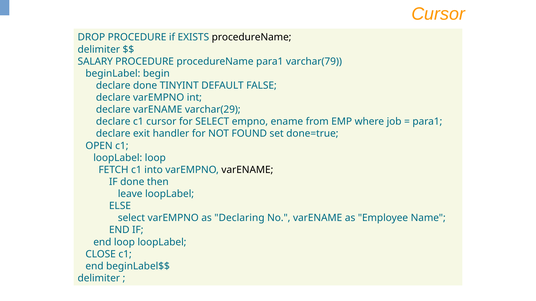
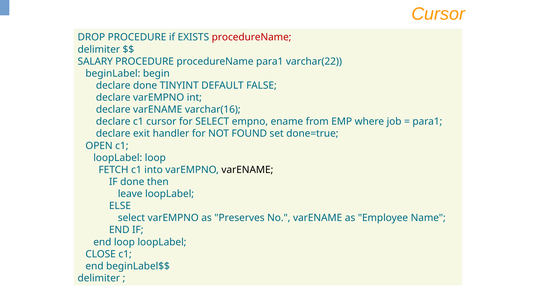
procedureName at (252, 37) colour: black -> red
varchar(79: varchar(79 -> varchar(22
varchar(29: varchar(29 -> varchar(16
Declaring: Declaring -> Preserves
